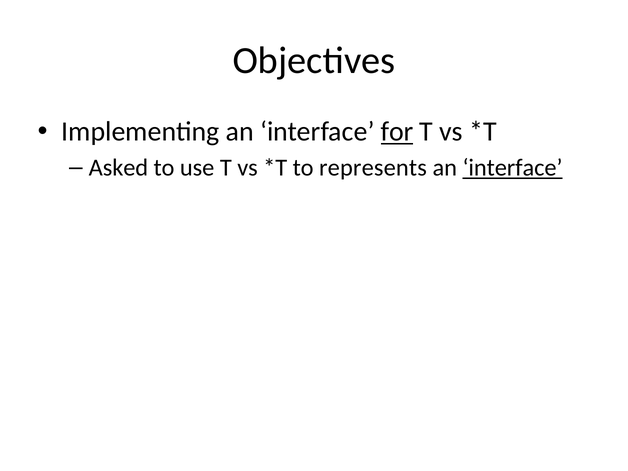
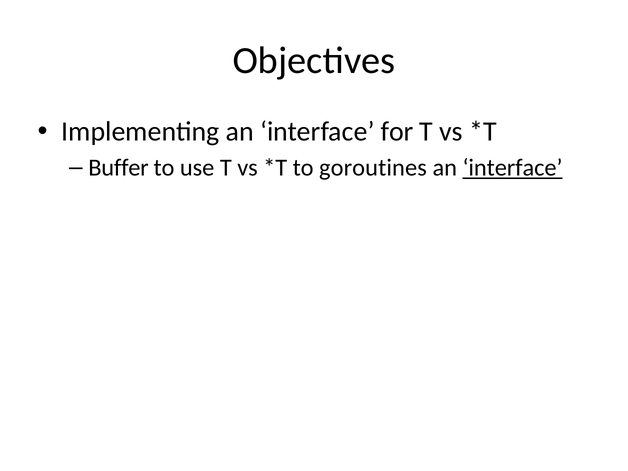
for underline: present -> none
Asked: Asked -> Buffer
represents: represents -> goroutines
